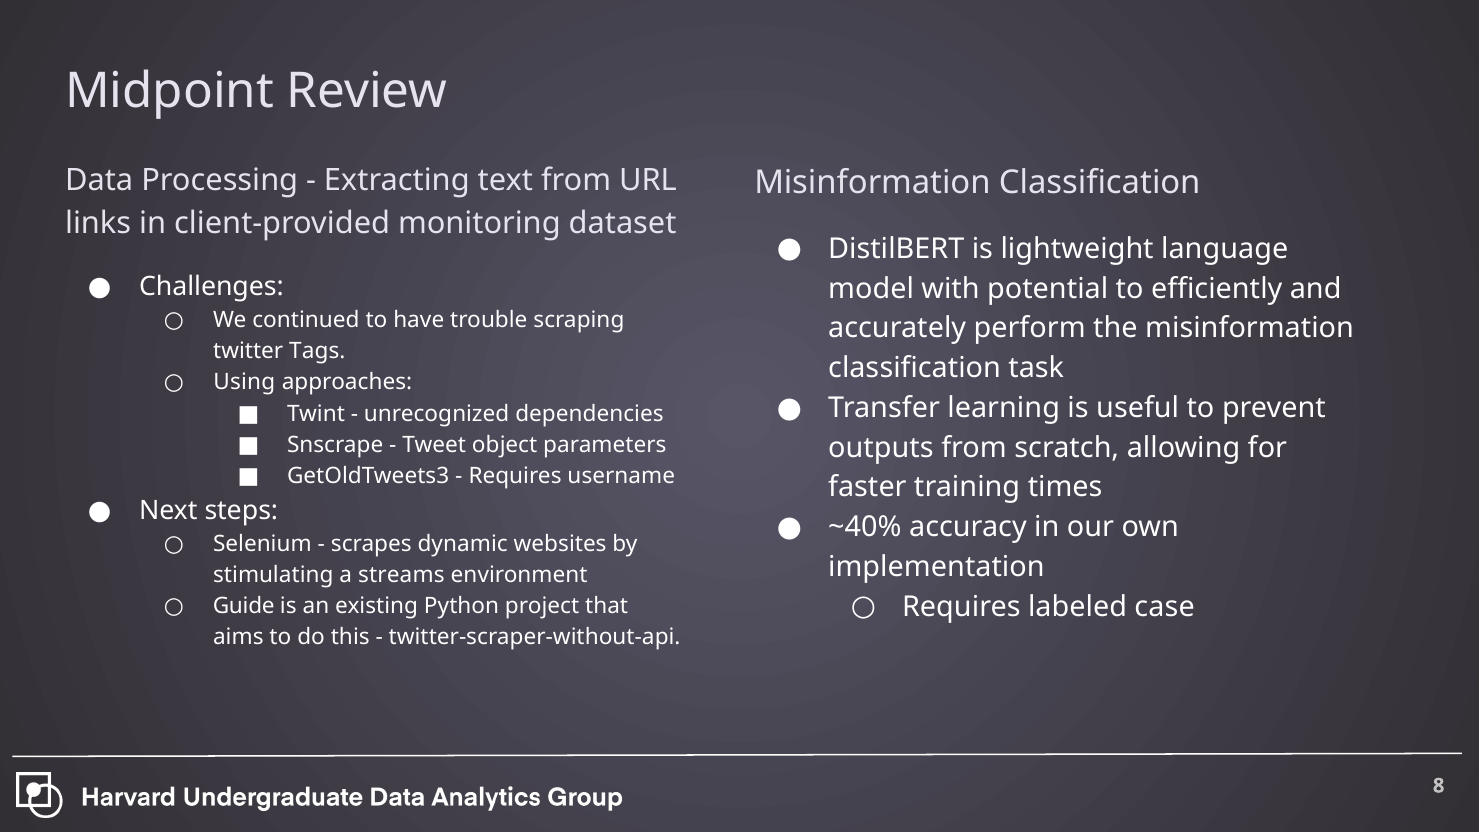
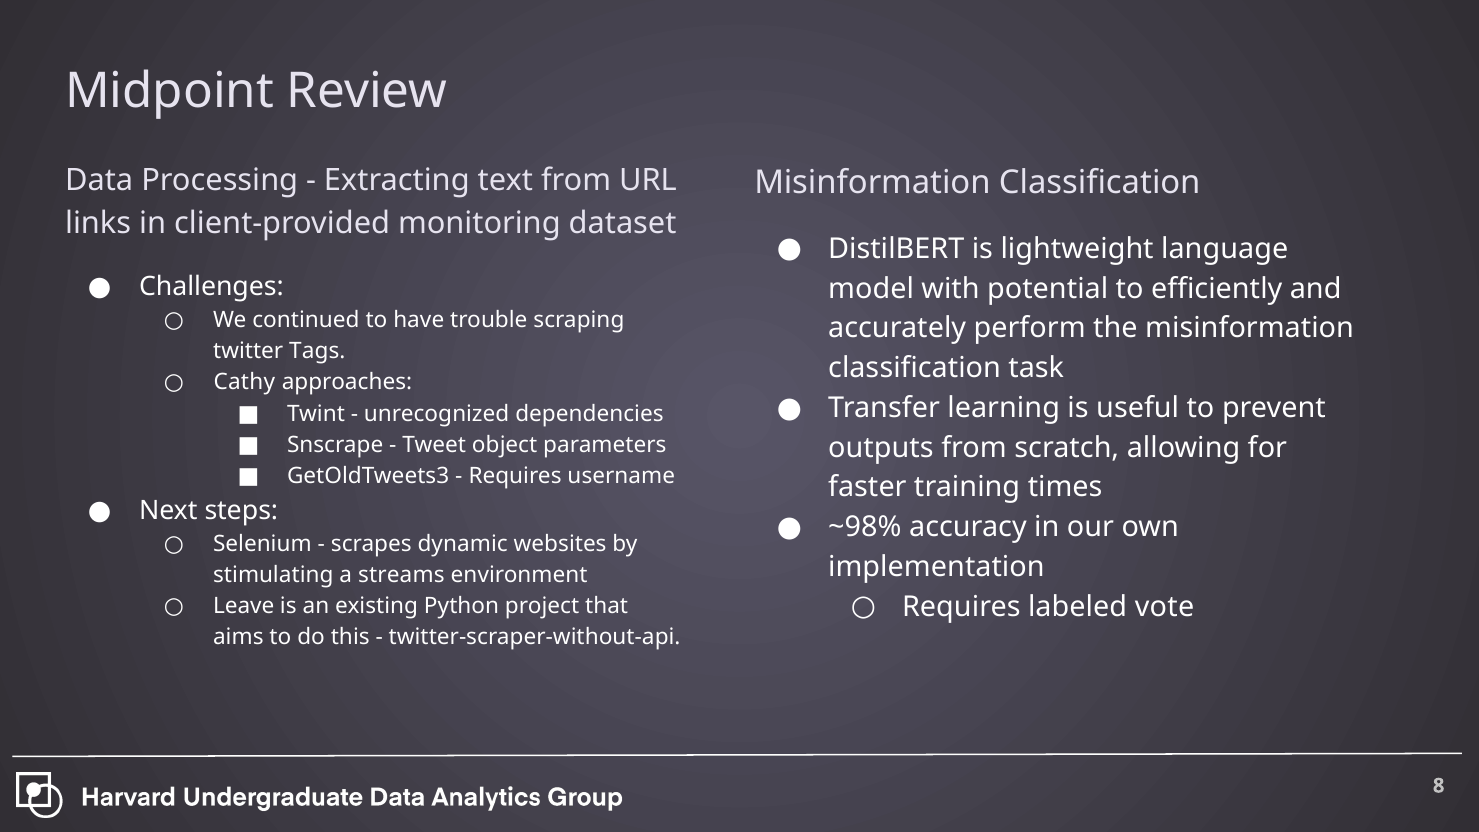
Using: Using -> Cathy
~40%: ~40% -> ~98%
case: case -> vote
Guide: Guide -> Leave
